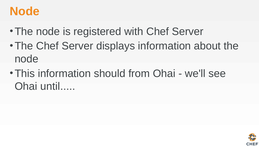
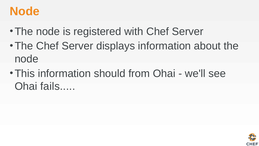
until: until -> fails
